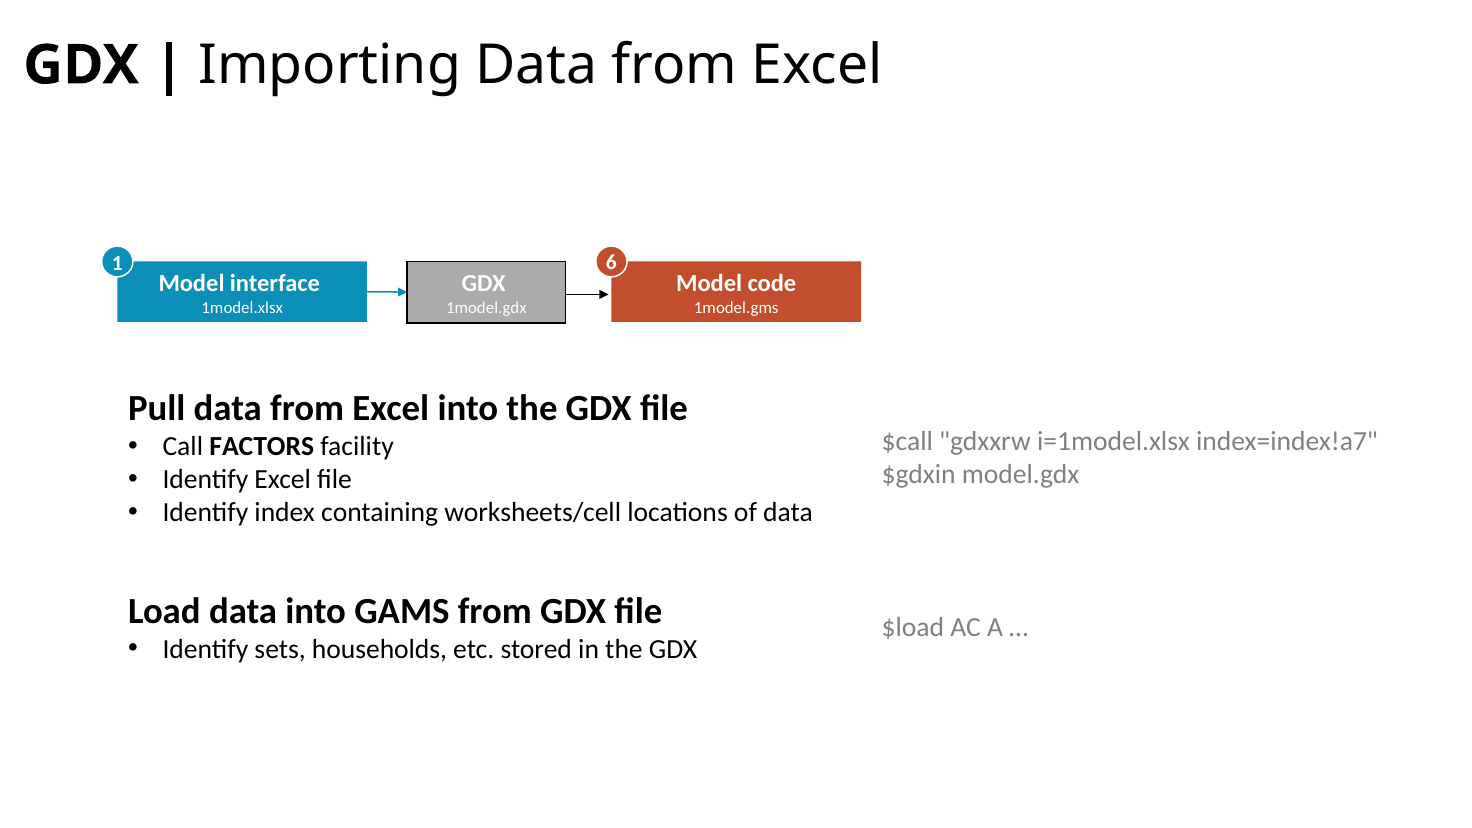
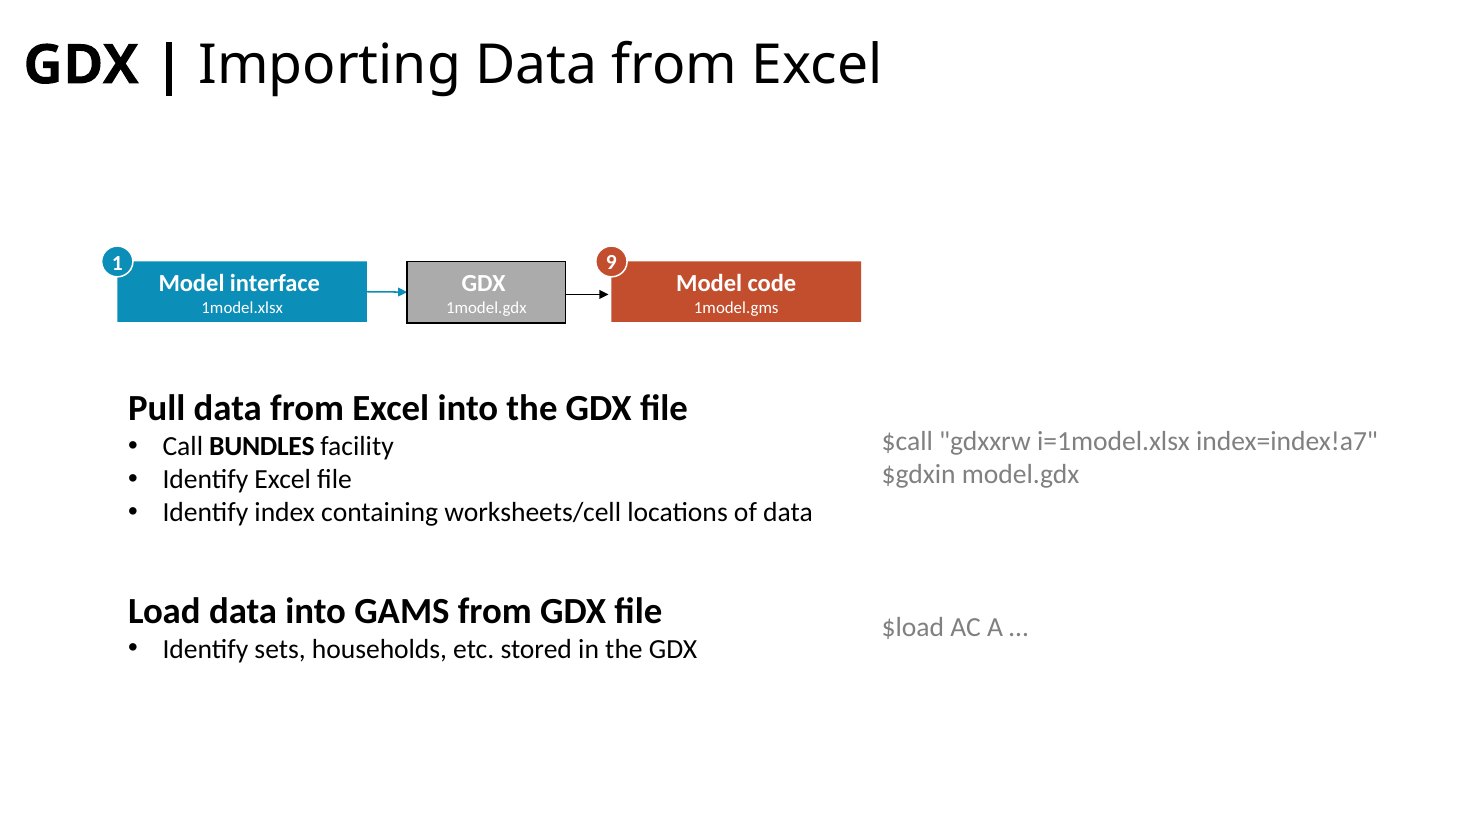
6: 6 -> 9
FACTORS: FACTORS -> BUNDLES
